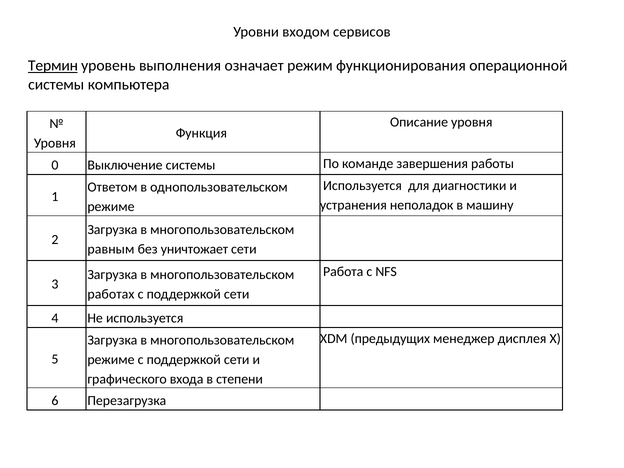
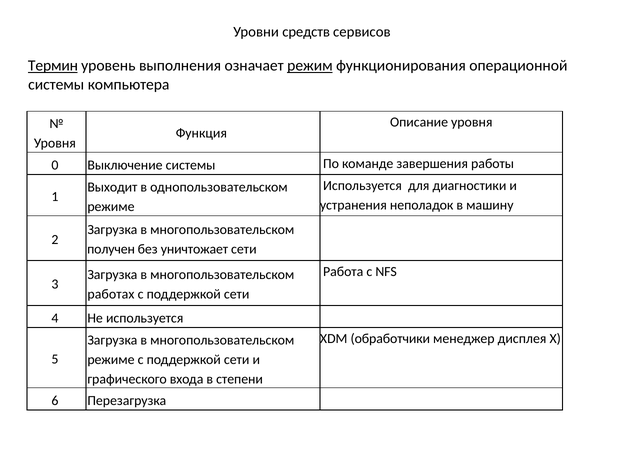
входом: входом -> средств
режим underline: none -> present
Ответом: Ответом -> Выходит
равным: равным -> получен
предыдущих: предыдущих -> обработчики
